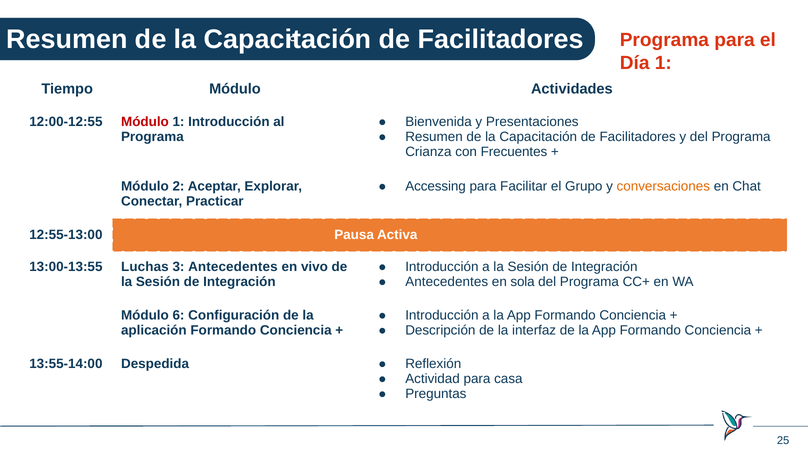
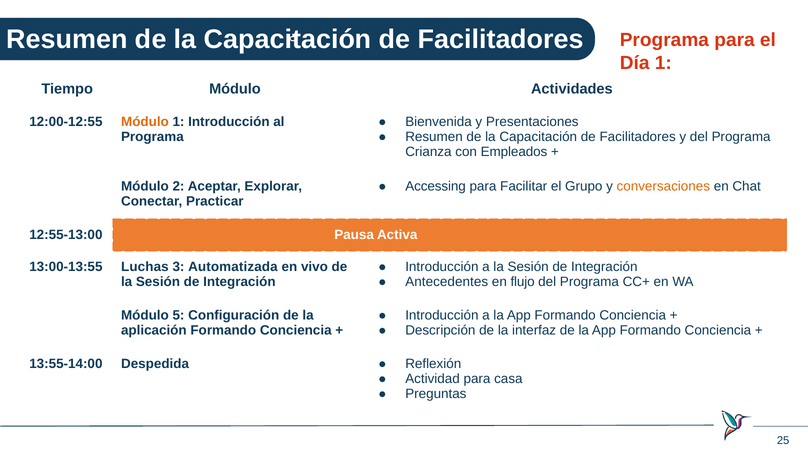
Módulo at (145, 122) colour: red -> orange
Frecuentes: Frecuentes -> Empleados
3 Antecedentes: Antecedentes -> Automatizada
sola: sola -> flujo
6: 6 -> 5
